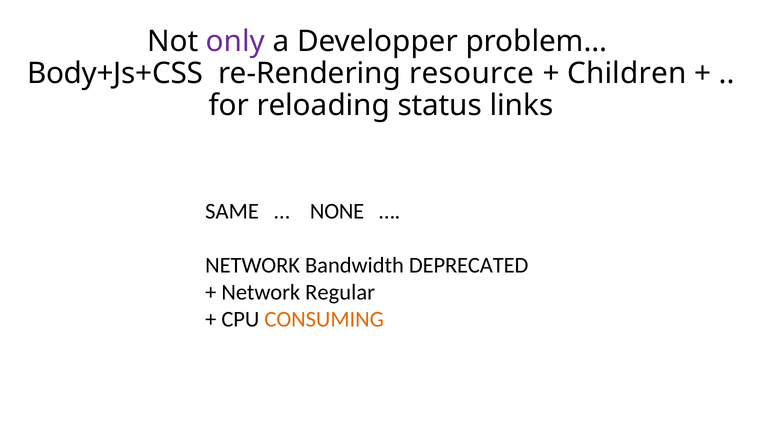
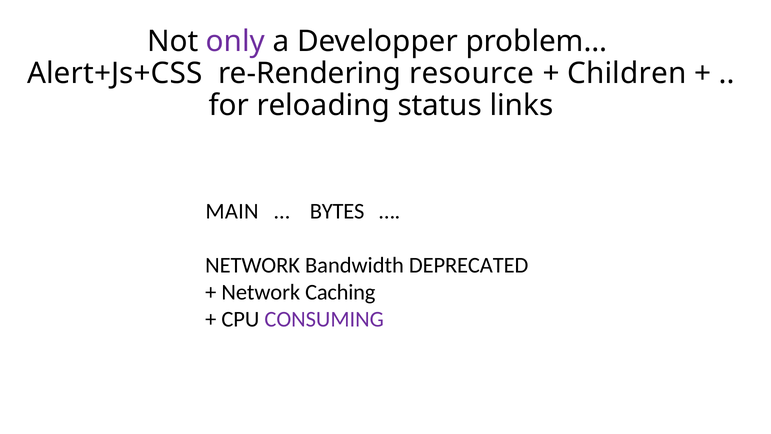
Body+Js+CSS: Body+Js+CSS -> Alert+Js+CSS
SAME: SAME -> MAIN
NONE: NONE -> BYTES
Regular: Regular -> Caching
CONSUMING colour: orange -> purple
